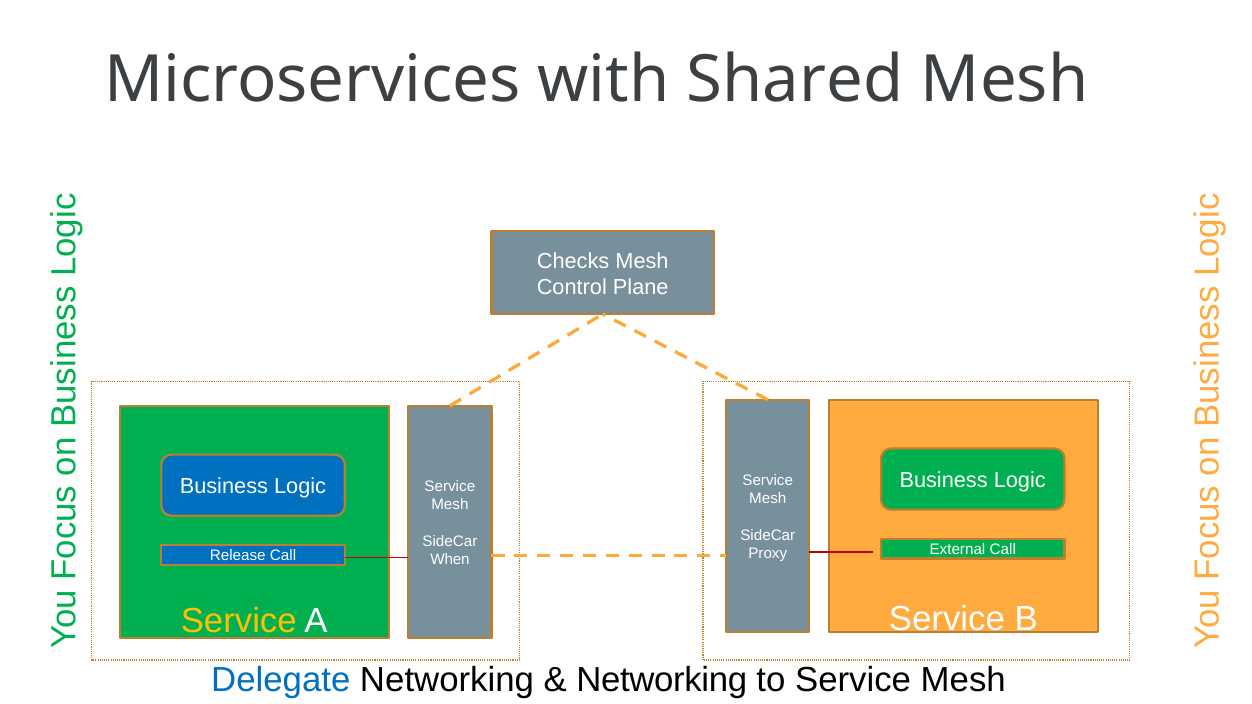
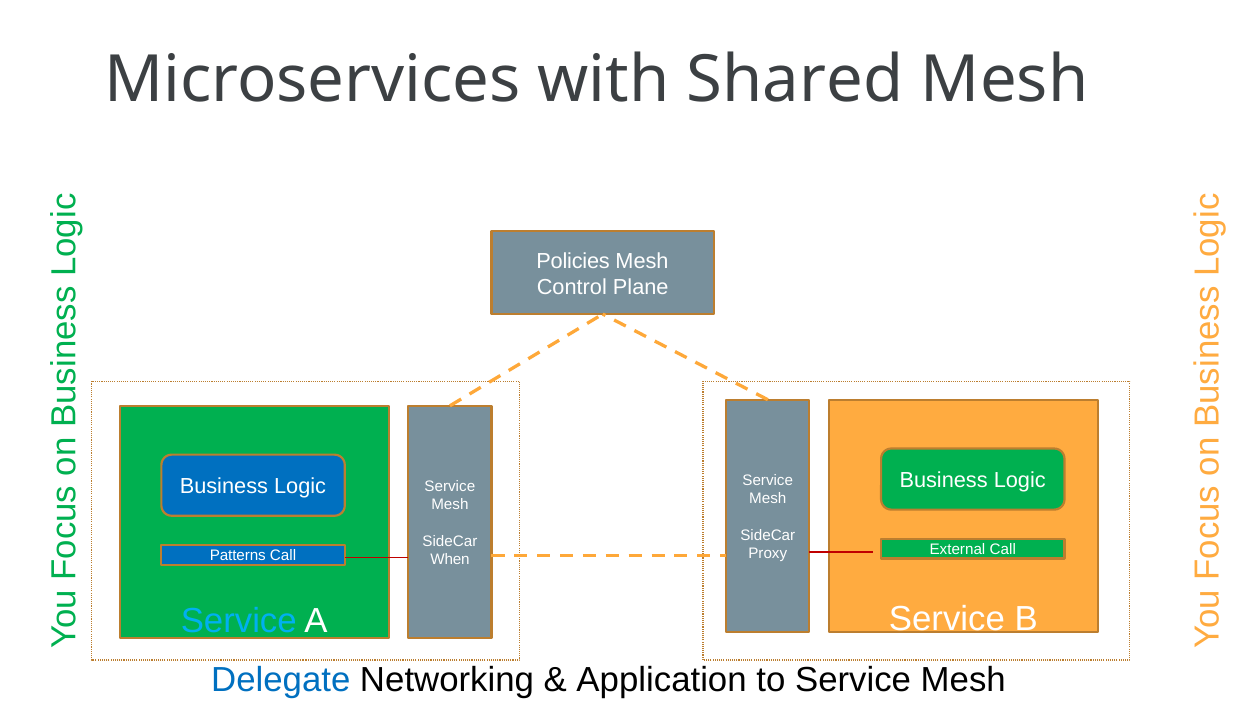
Checks: Checks -> Policies
Release: Release -> Patterns
Service at (239, 621) colour: yellow -> light blue
Networking at (662, 680): Networking -> Application
